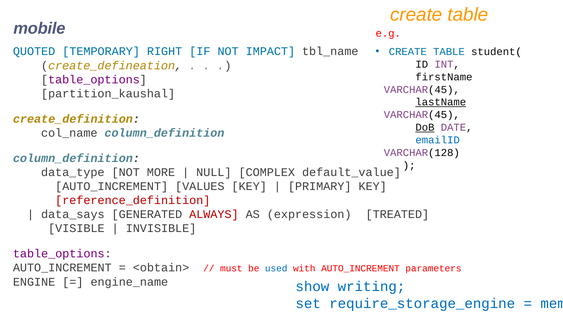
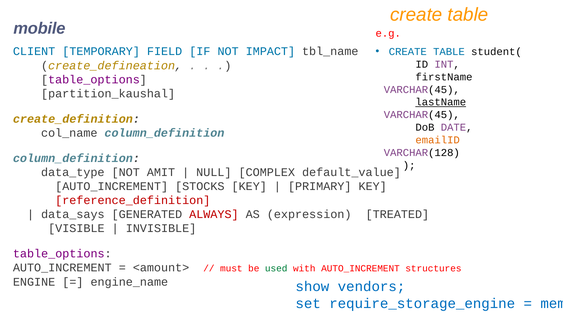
QUOTED: QUOTED -> CLIENT
RIGHT: RIGHT -> FIELD
DoB underline: present -> none
emailID colour: blue -> orange
MORE: MORE -> AMIT
VALUES: VALUES -> STOCKS
<obtain>: <obtain> -> <amount>
used colour: blue -> green
parameters: parameters -> structures
writing: writing -> vendors
